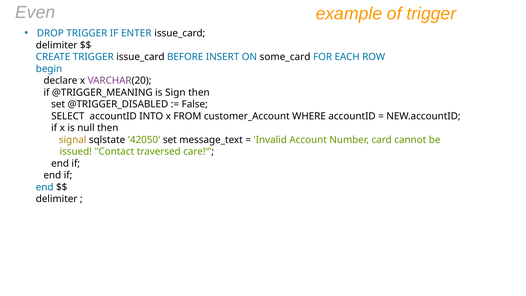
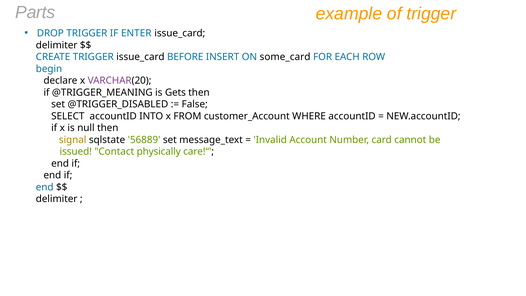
Even: Even -> Parts
Sign: Sign -> Gets
42050: 42050 -> 56889
traversed: traversed -> physically
